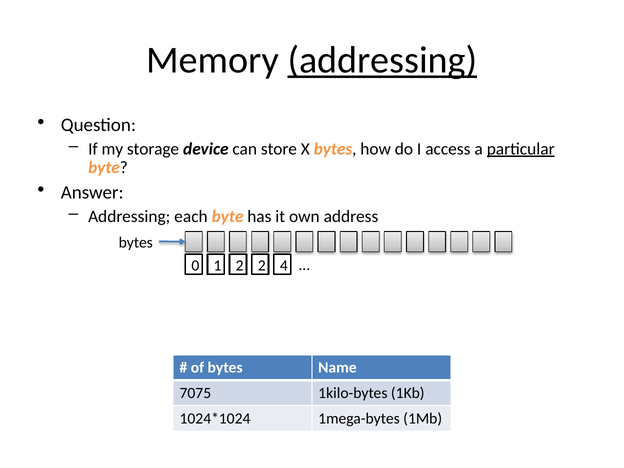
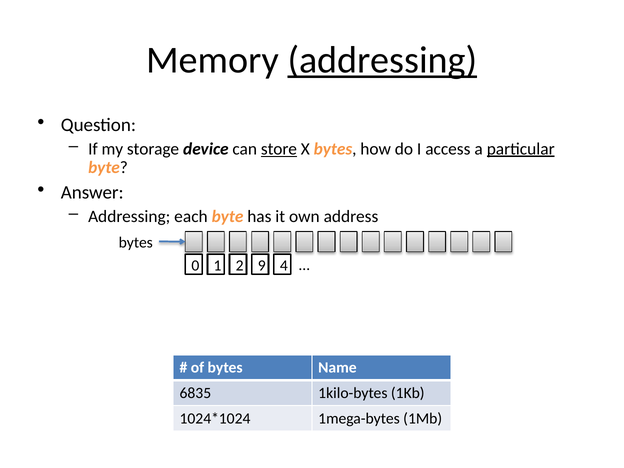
store underline: none -> present
2 2: 2 -> 9
7075: 7075 -> 6835
